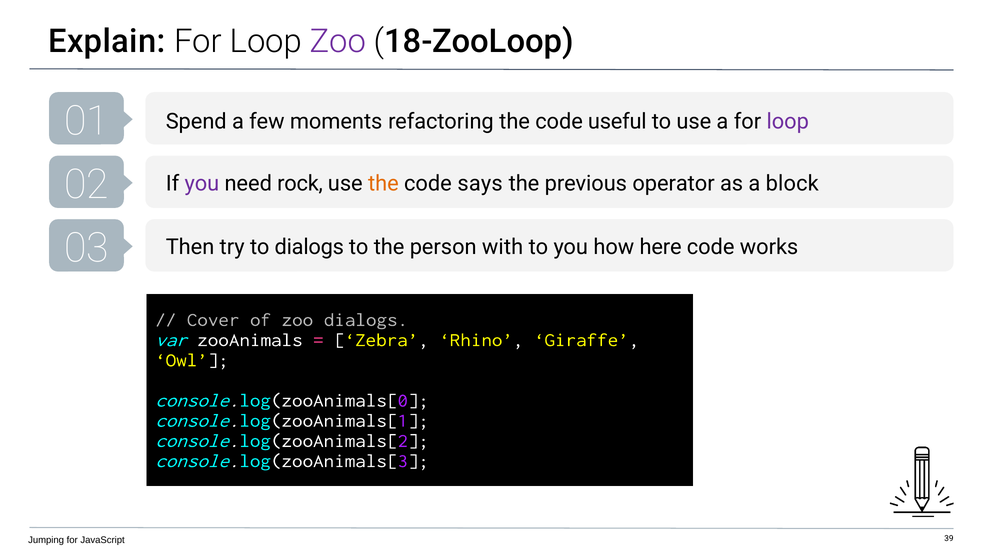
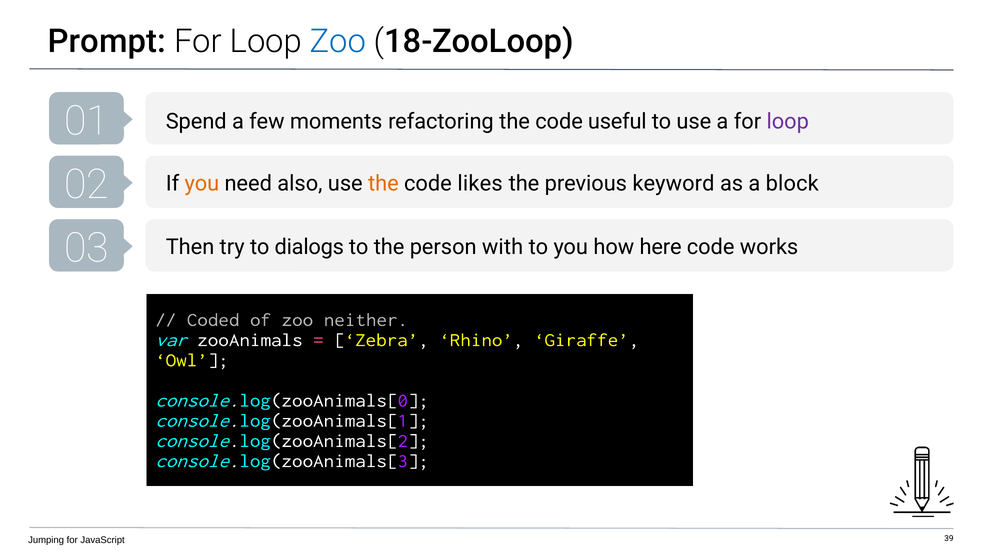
Explain: Explain -> Prompt
Zoo at (338, 42) colour: purple -> blue
you at (202, 183) colour: purple -> orange
rock: rock -> also
says: says -> likes
operator: operator -> keyword
Cover: Cover -> Coded
zoo dialogs: dialogs -> neither
